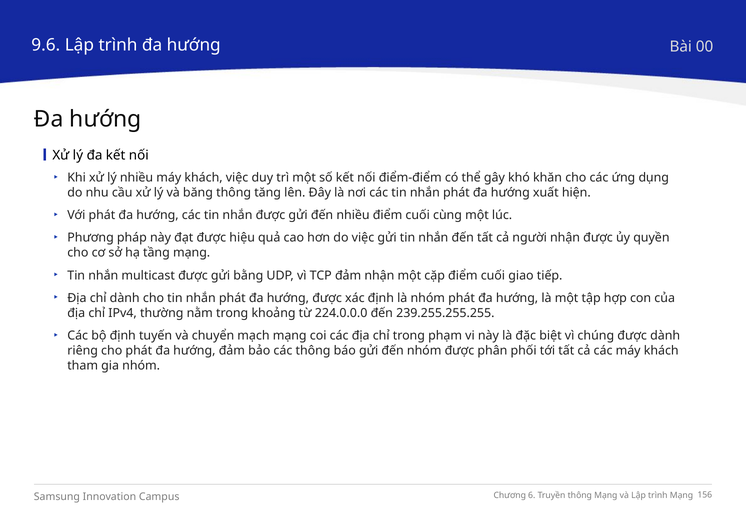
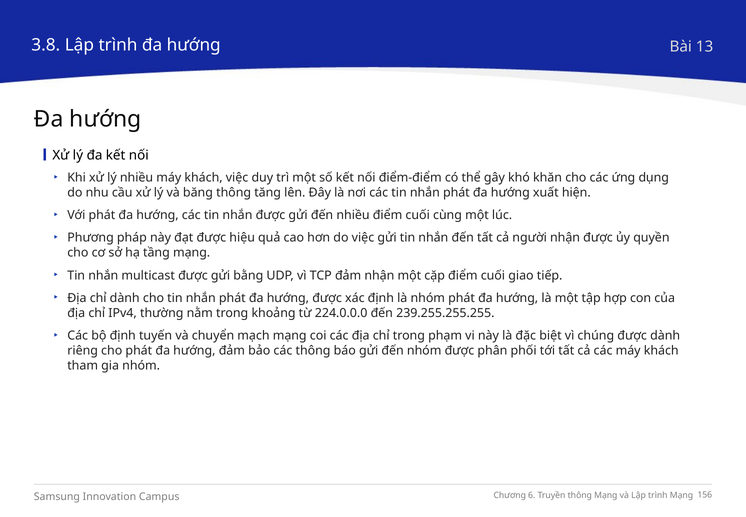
9.6: 9.6 -> 3.8
00: 00 -> 13
